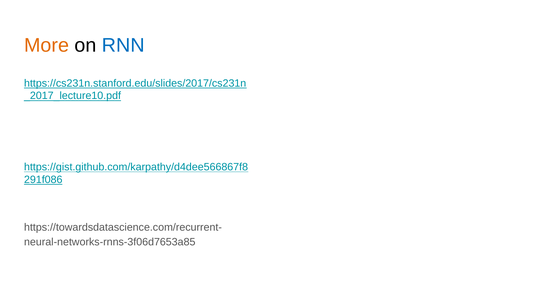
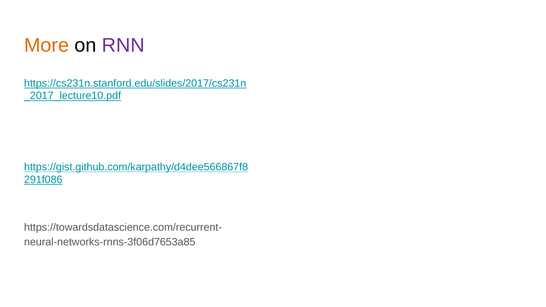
RNN colour: blue -> purple
